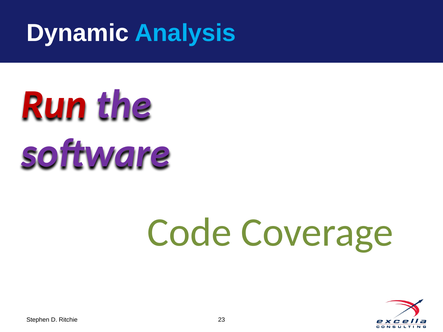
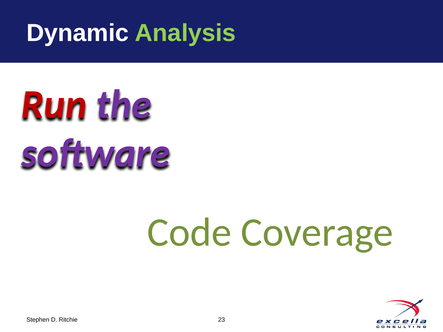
Analysis colour: light blue -> light green
